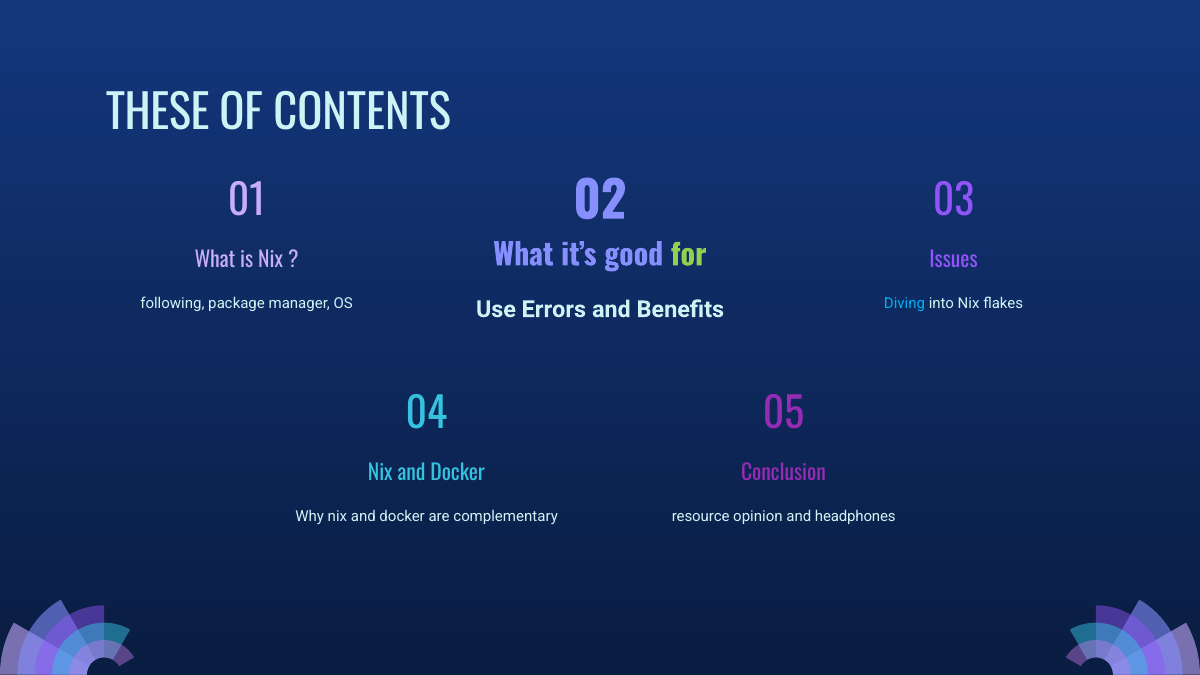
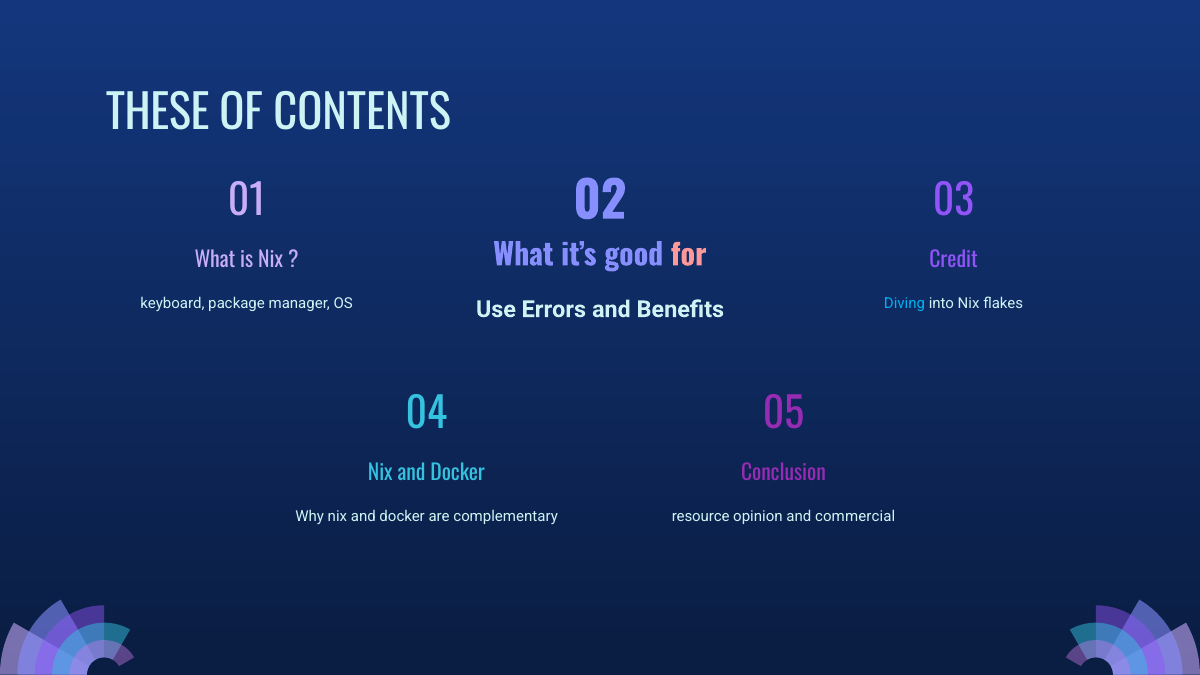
for colour: light green -> pink
Issues: Issues -> Credit
following: following -> keyboard
headphones: headphones -> commercial
